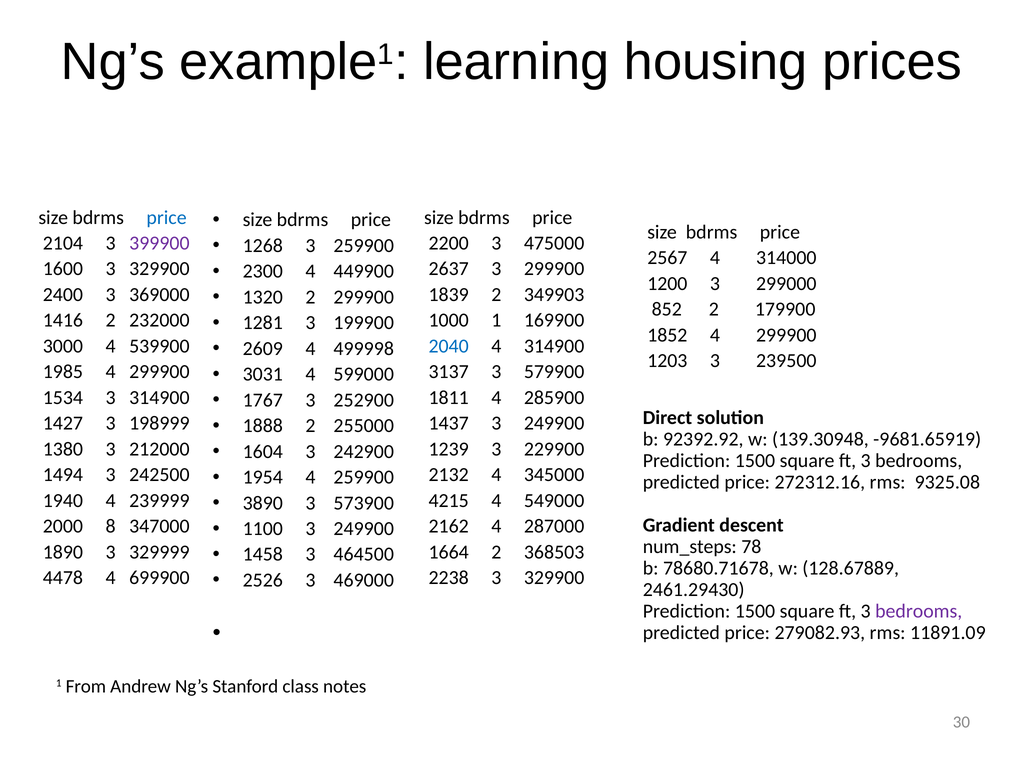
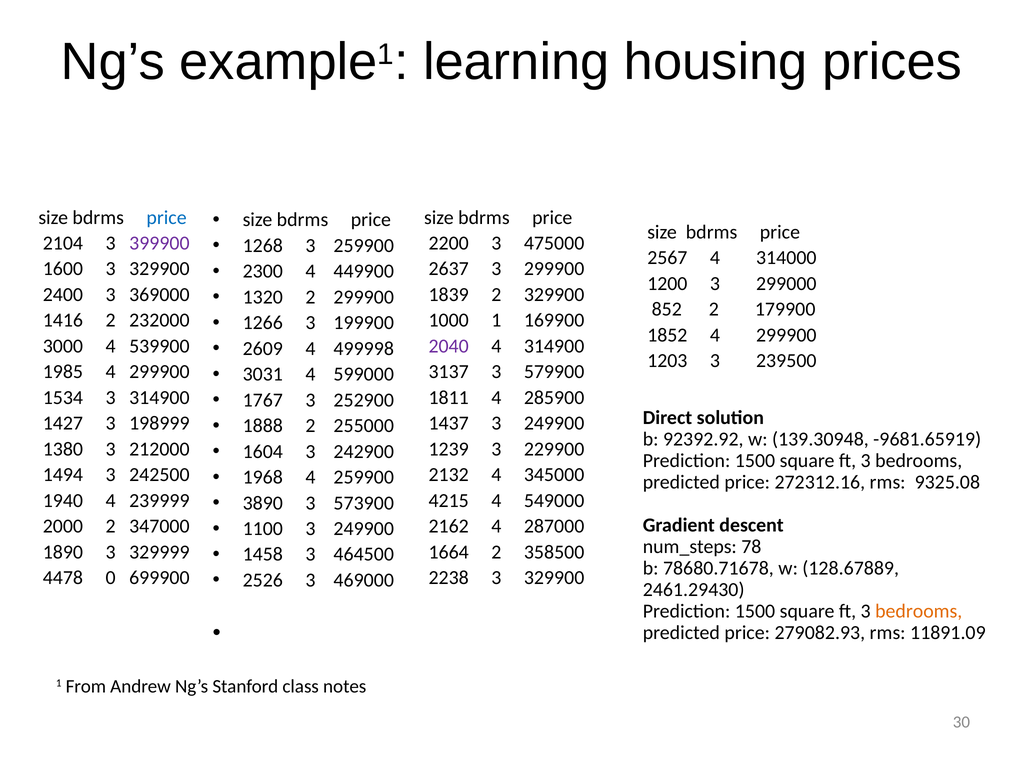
2 349903: 349903 -> 329900
1281: 1281 -> 1266
2040 colour: blue -> purple
1954: 1954 -> 1968
2000 8: 8 -> 2
368503: 368503 -> 358500
4478 4: 4 -> 0
bedrooms at (919, 611) colour: purple -> orange
